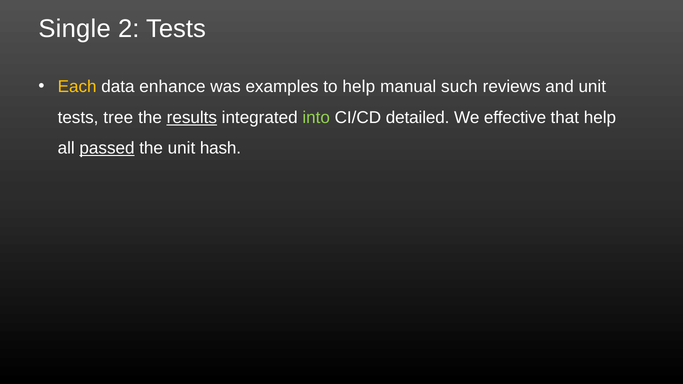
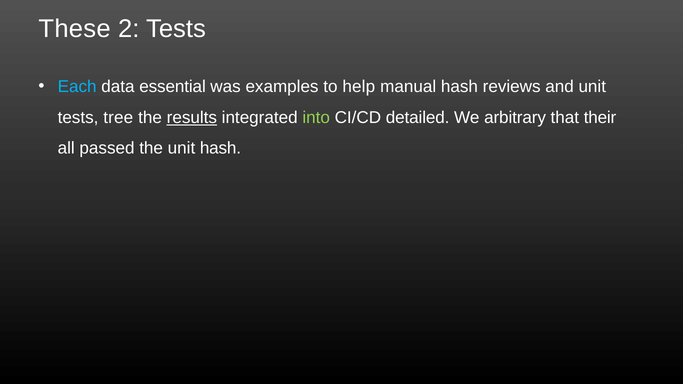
Single: Single -> These
Each colour: yellow -> light blue
enhance: enhance -> essential
manual such: such -> hash
effective: effective -> arbitrary
that help: help -> their
passed underline: present -> none
